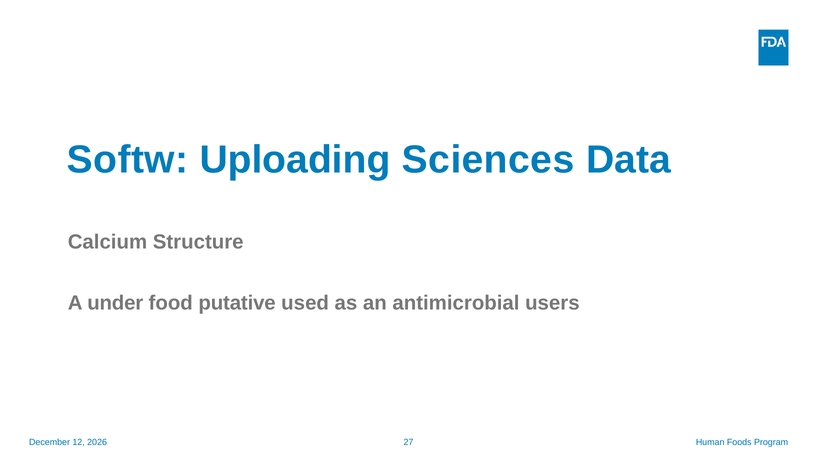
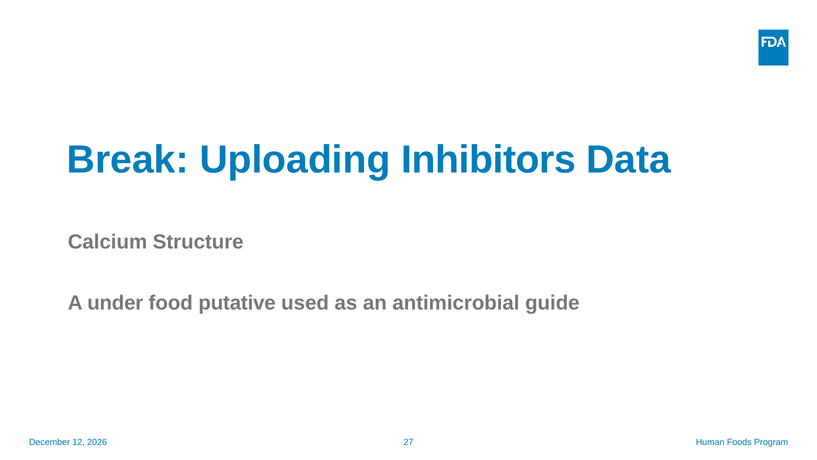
Softw: Softw -> Break
Sciences: Sciences -> Inhibitors
users: users -> guide
